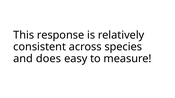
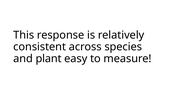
does: does -> plant
